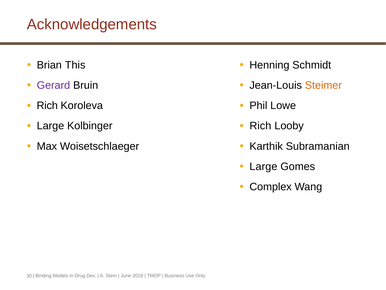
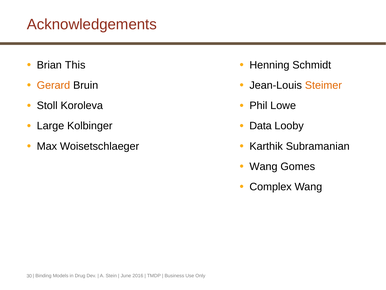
Gerard colour: purple -> orange
Rich at (47, 105): Rich -> Stoll
Rich at (260, 126): Rich -> Data
Large at (263, 166): Large -> Wang
